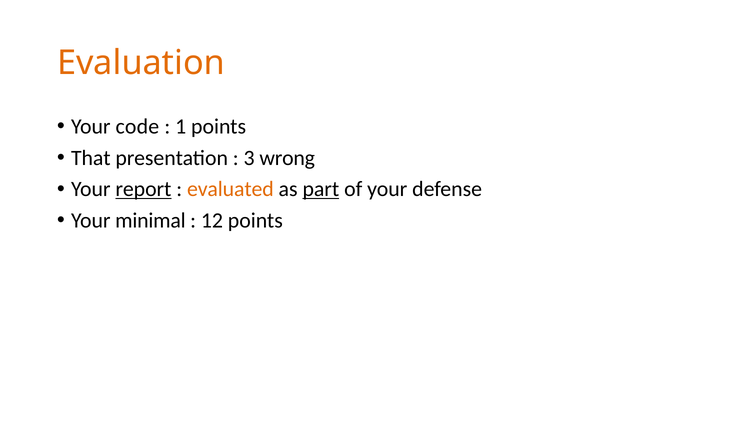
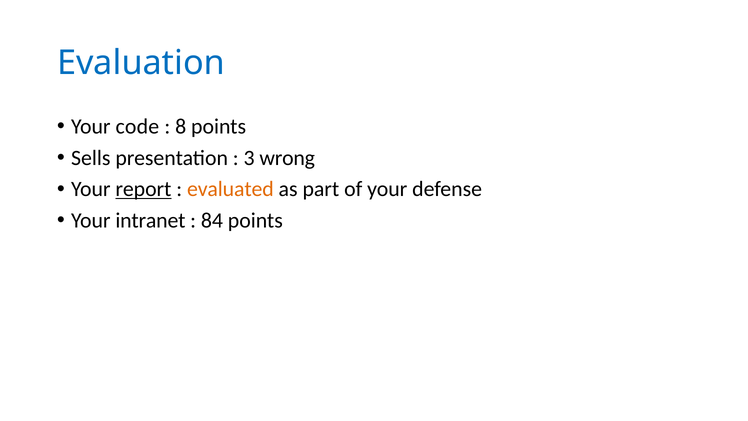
Evaluation colour: orange -> blue
1: 1 -> 8
That: That -> Sells
part underline: present -> none
minimal: minimal -> intranet
12: 12 -> 84
